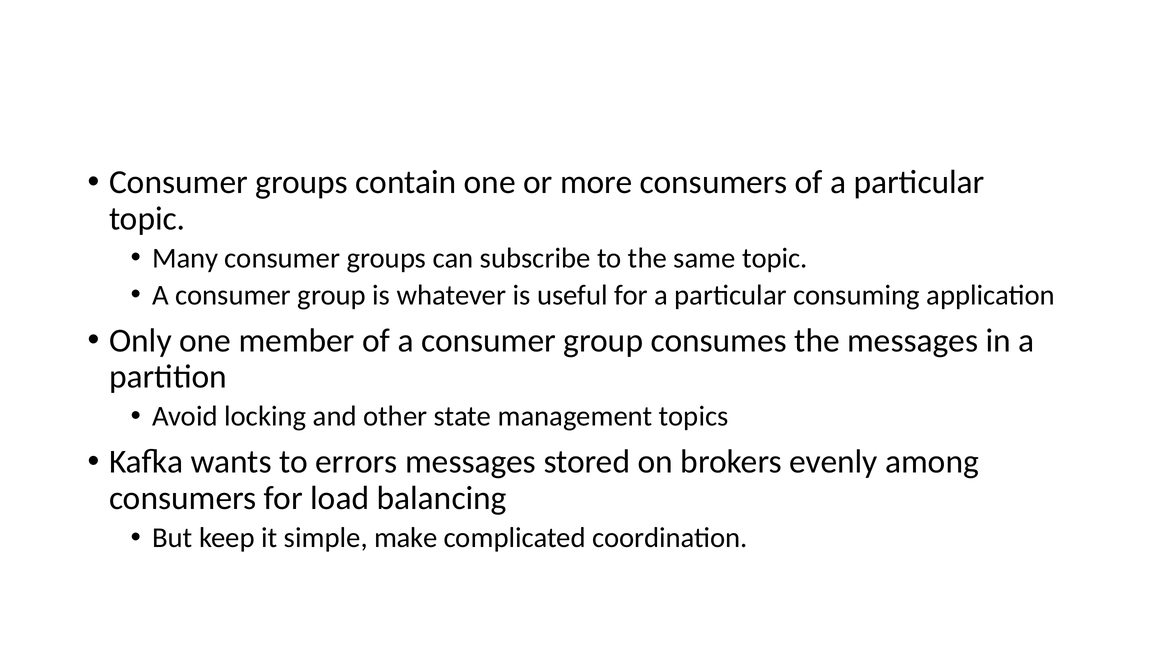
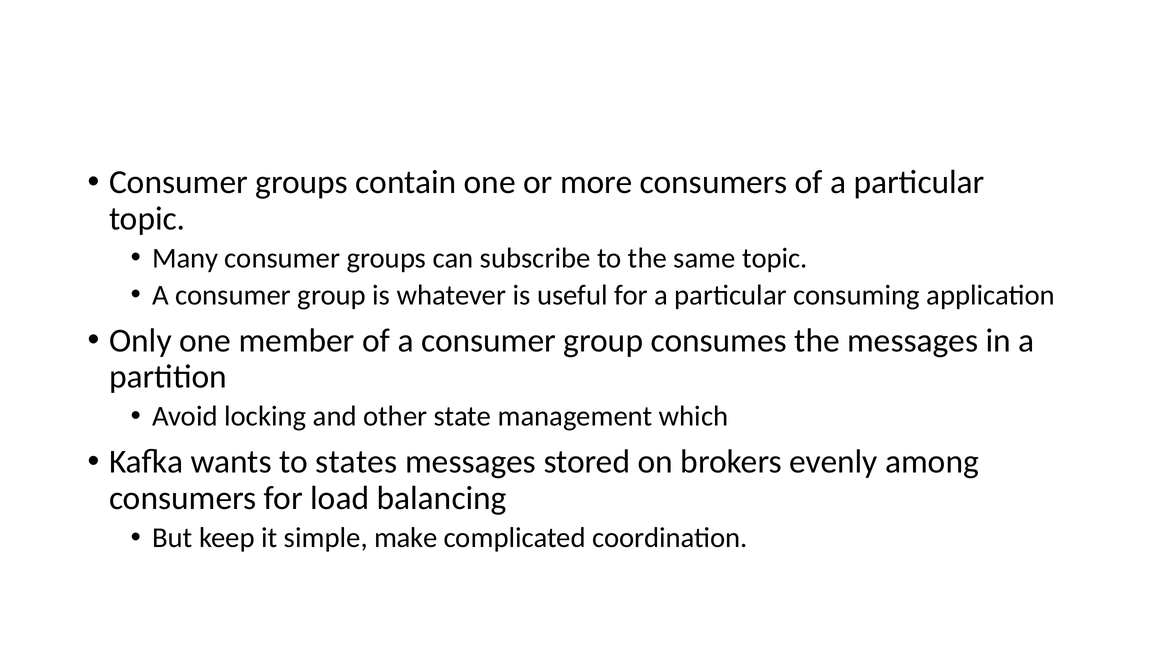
topics: topics -> which
errors: errors -> states
